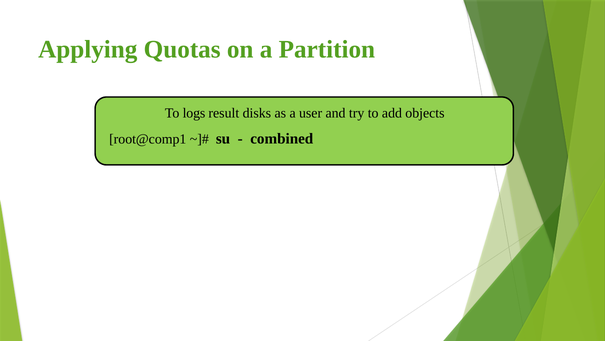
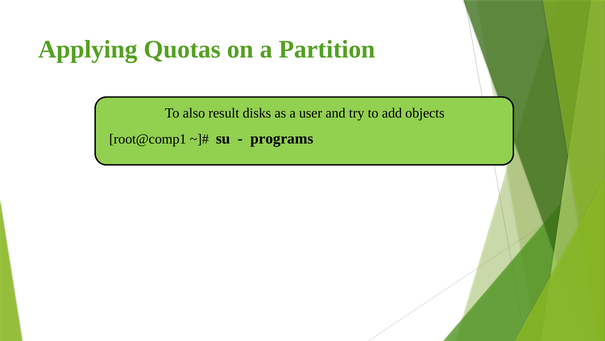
logs: logs -> also
combined: combined -> programs
